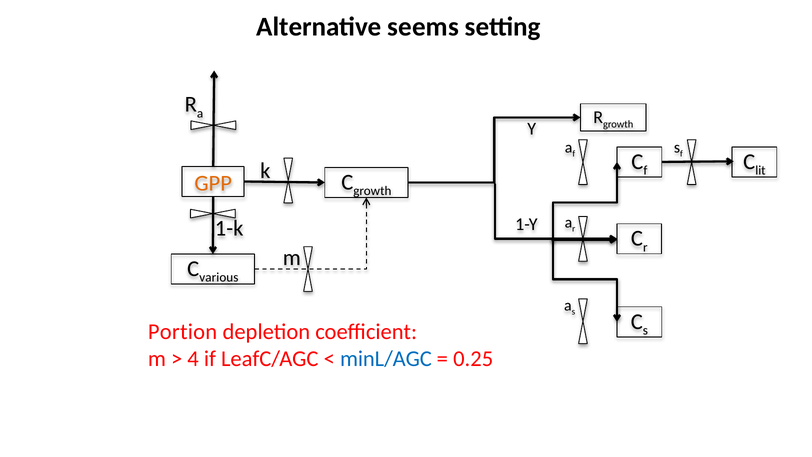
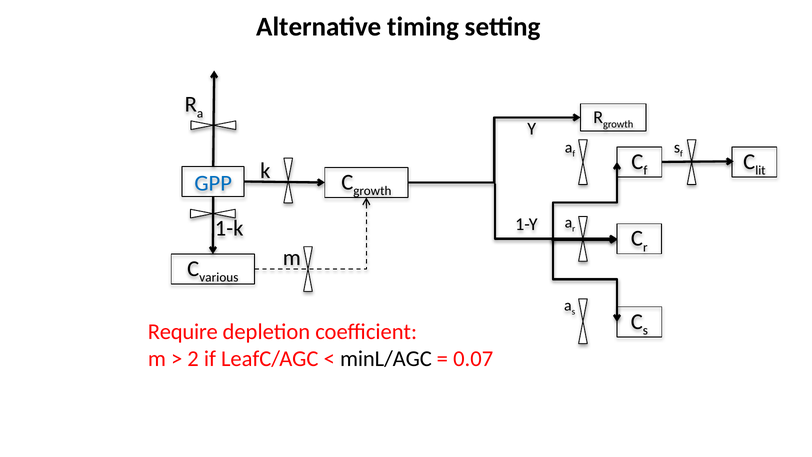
seems: seems -> timing
GPP colour: orange -> blue
Portion: Portion -> Require
4: 4 -> 2
minL/AGC colour: blue -> black
0.25: 0.25 -> 0.07
